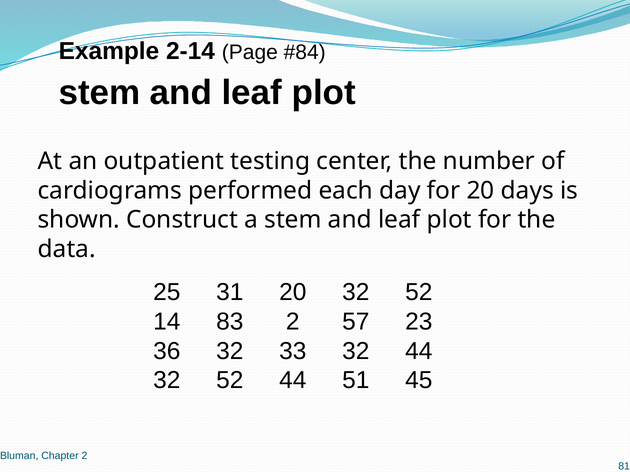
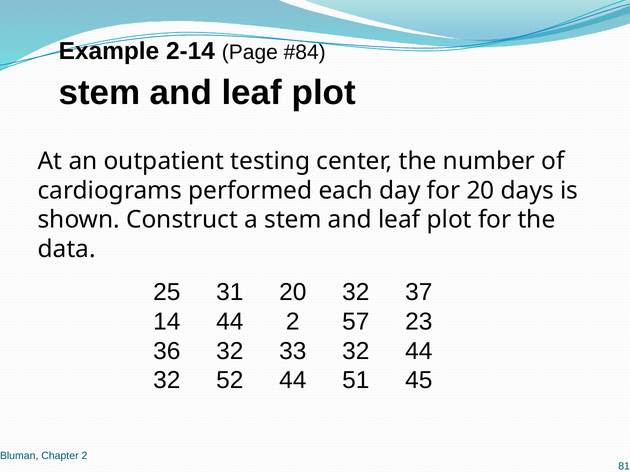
20 32 52: 52 -> 37
14 83: 83 -> 44
